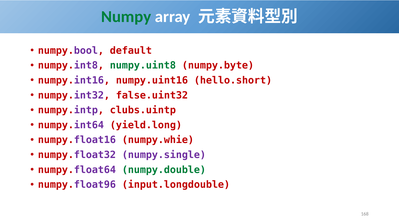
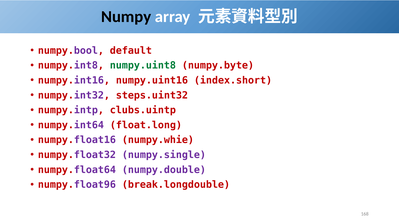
Numpy colour: green -> black
hello.short: hello.short -> index.short
false.uint32: false.uint32 -> steps.uint32
yield.long: yield.long -> float.long
numpy.double colour: green -> purple
input.longdouble: input.longdouble -> break.longdouble
